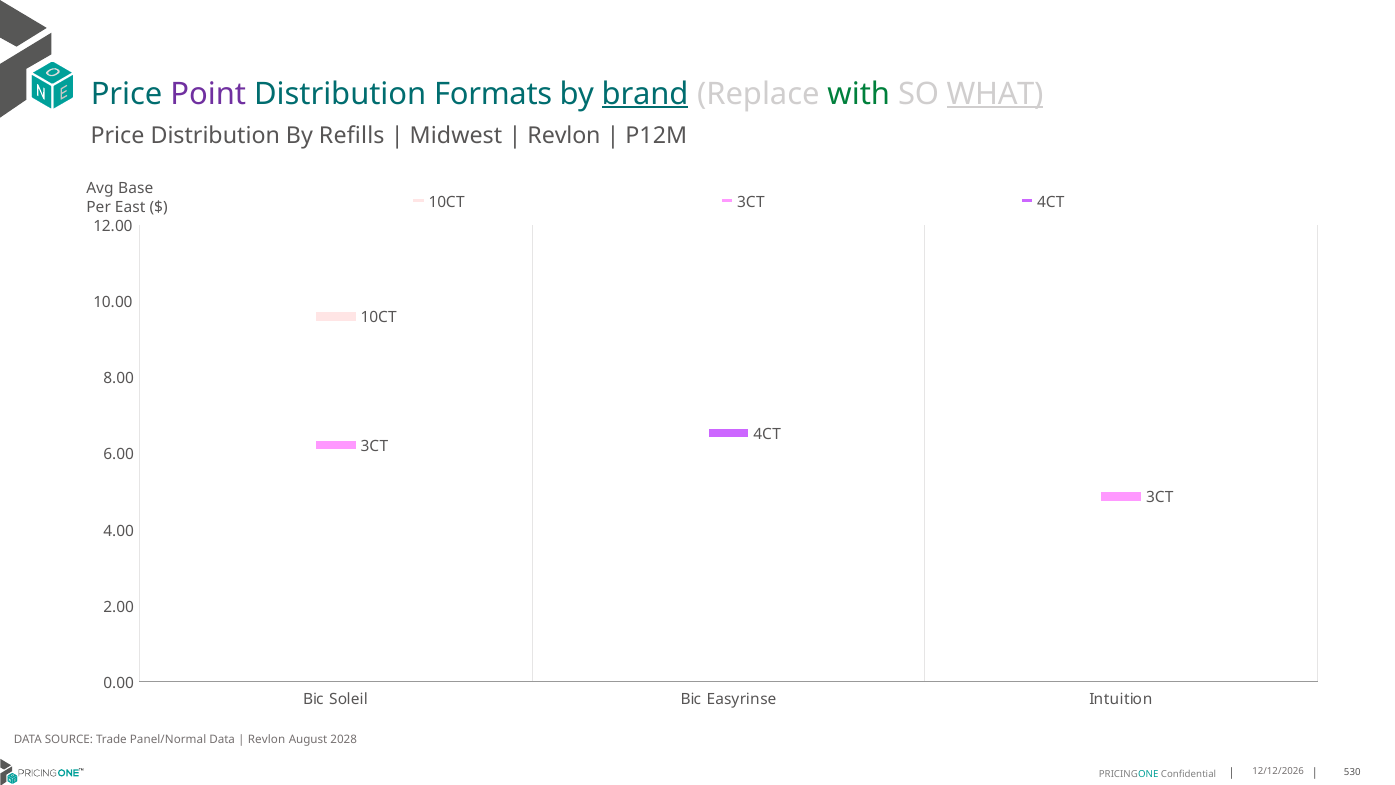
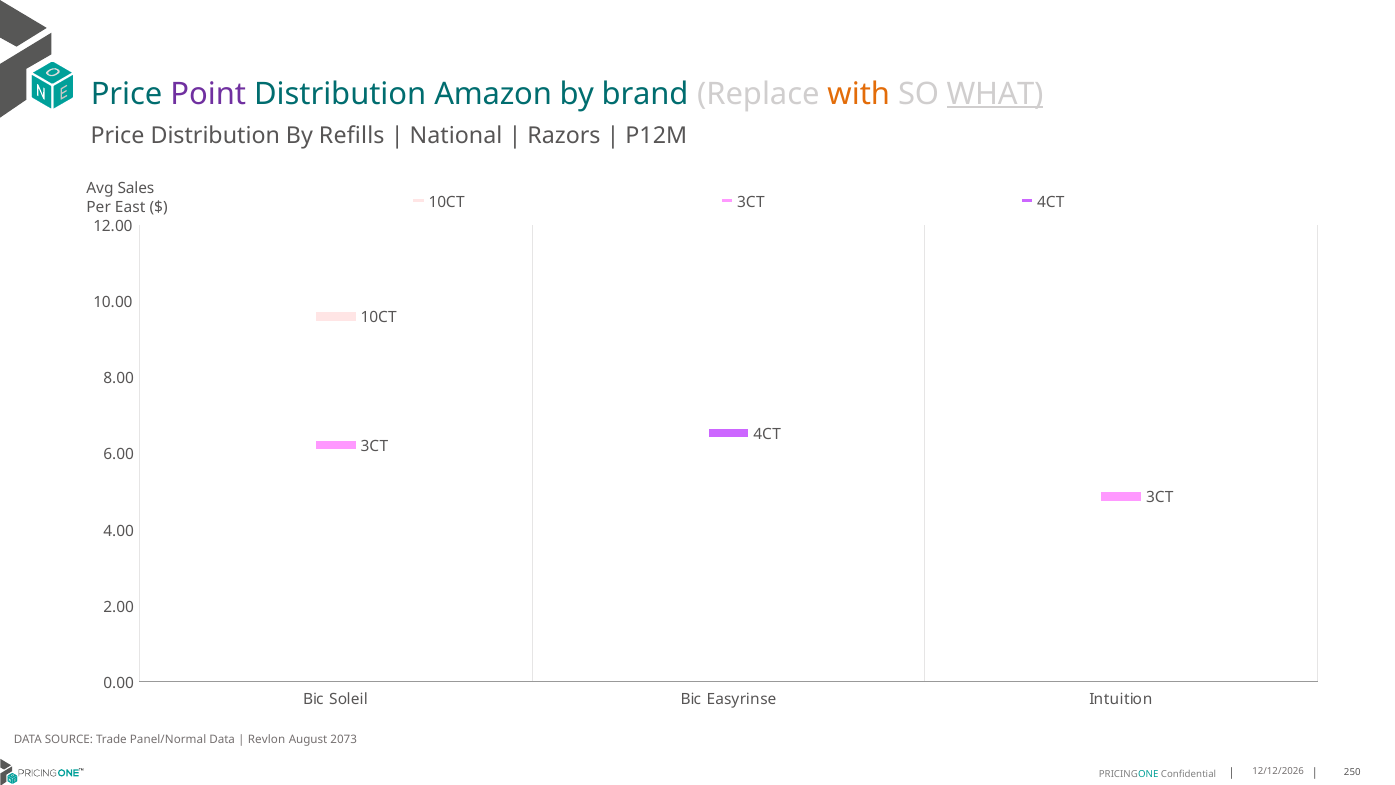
Formats: Formats -> Amazon
brand underline: present -> none
with colour: green -> orange
Midwest: Midwest -> National
Revlon at (564, 136): Revlon -> Razors
Base: Base -> Sales
2028: 2028 -> 2073
530: 530 -> 250
